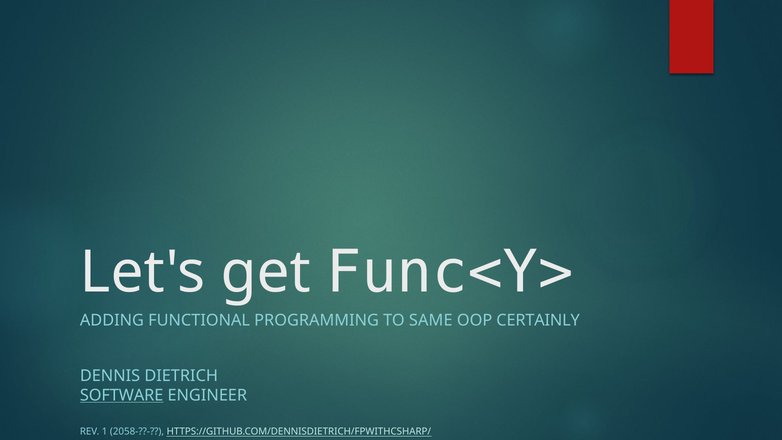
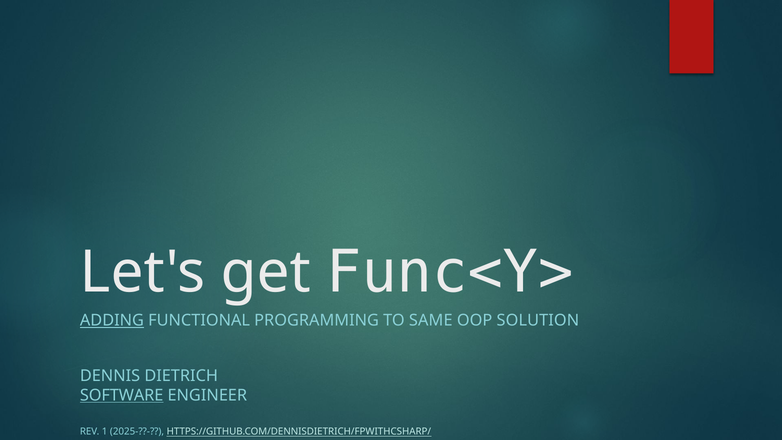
ADDING underline: none -> present
CERTAINLY: CERTAINLY -> SOLUTION
2058-??-: 2058-??- -> 2025-??-
